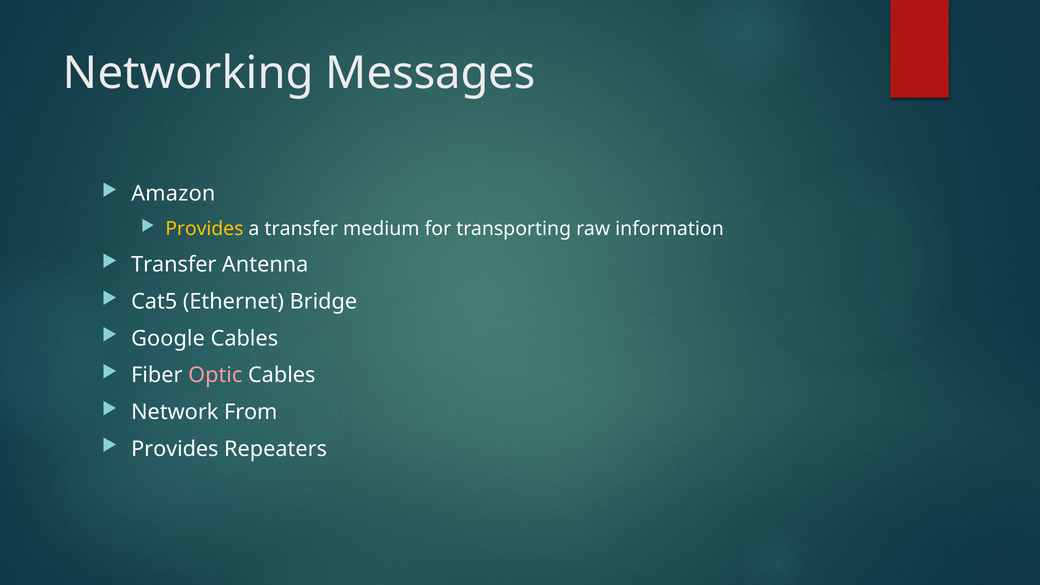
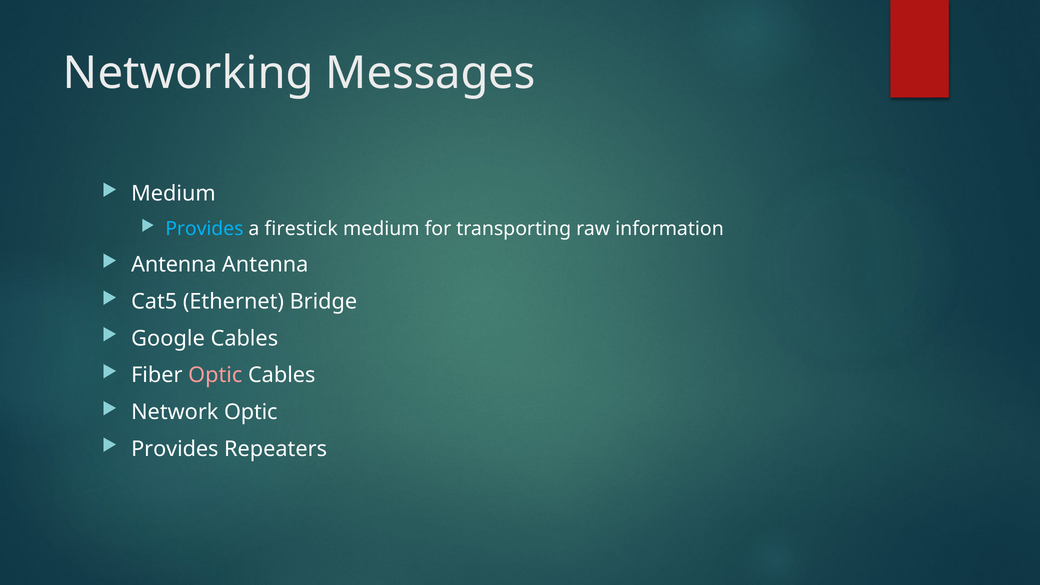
Amazon at (173, 194): Amazon -> Medium
Provides at (204, 229) colour: yellow -> light blue
a transfer: transfer -> firestick
Transfer at (174, 265): Transfer -> Antenna
Network From: From -> Optic
